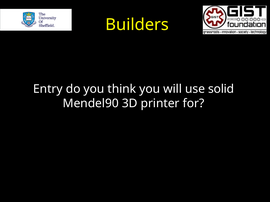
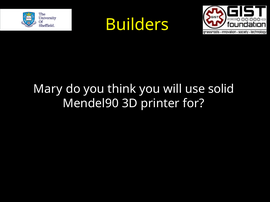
Entry: Entry -> Mary
